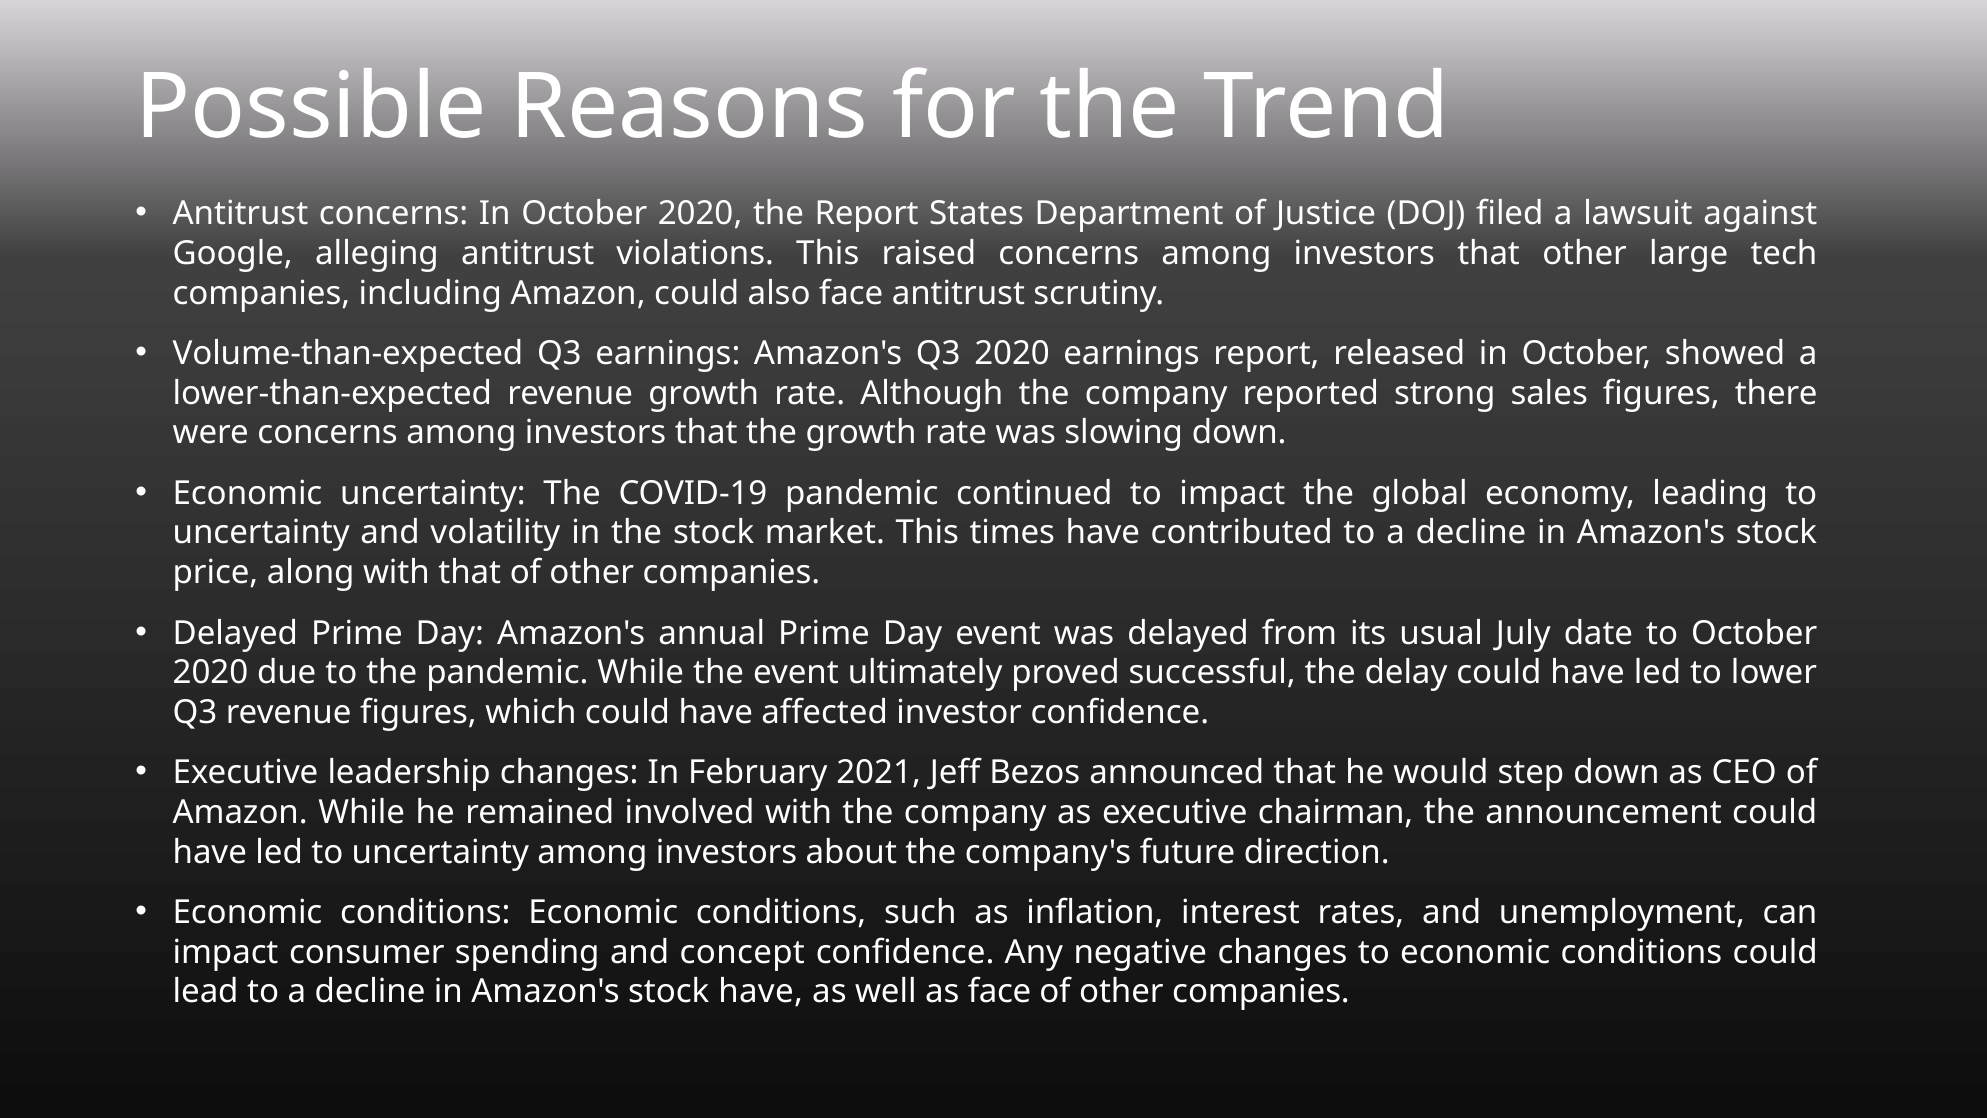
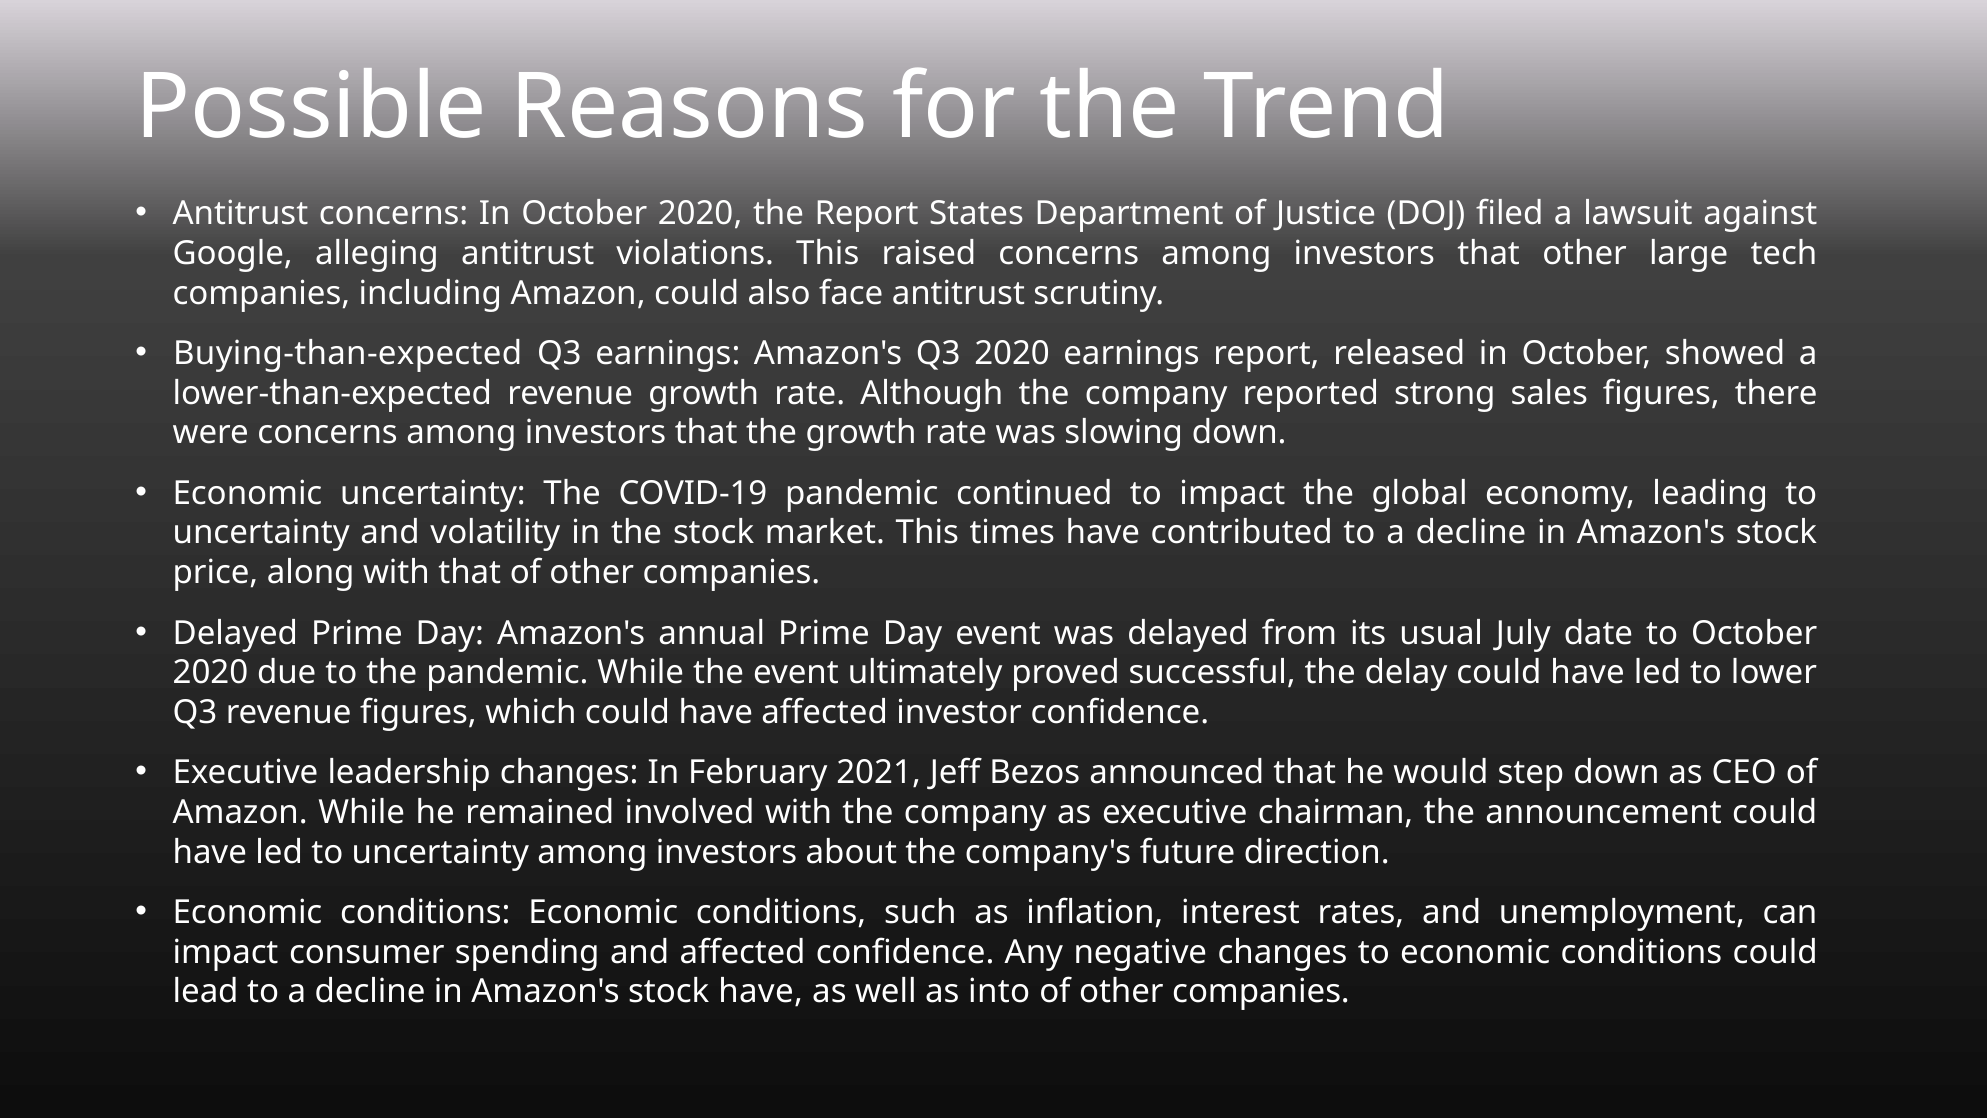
Volume-than-expected: Volume-than-expected -> Buying-than-expected
and concept: concept -> affected
as face: face -> into
